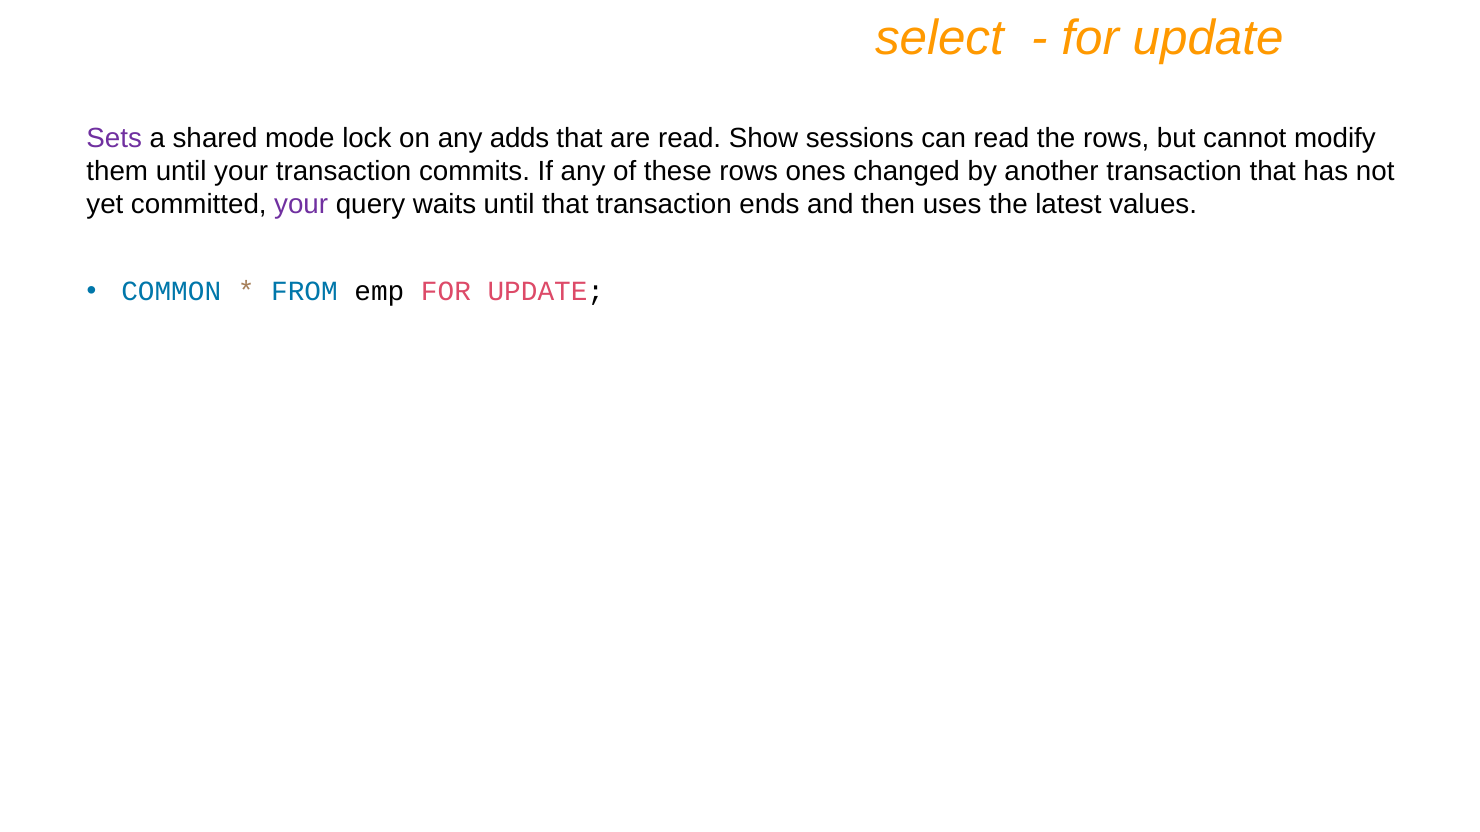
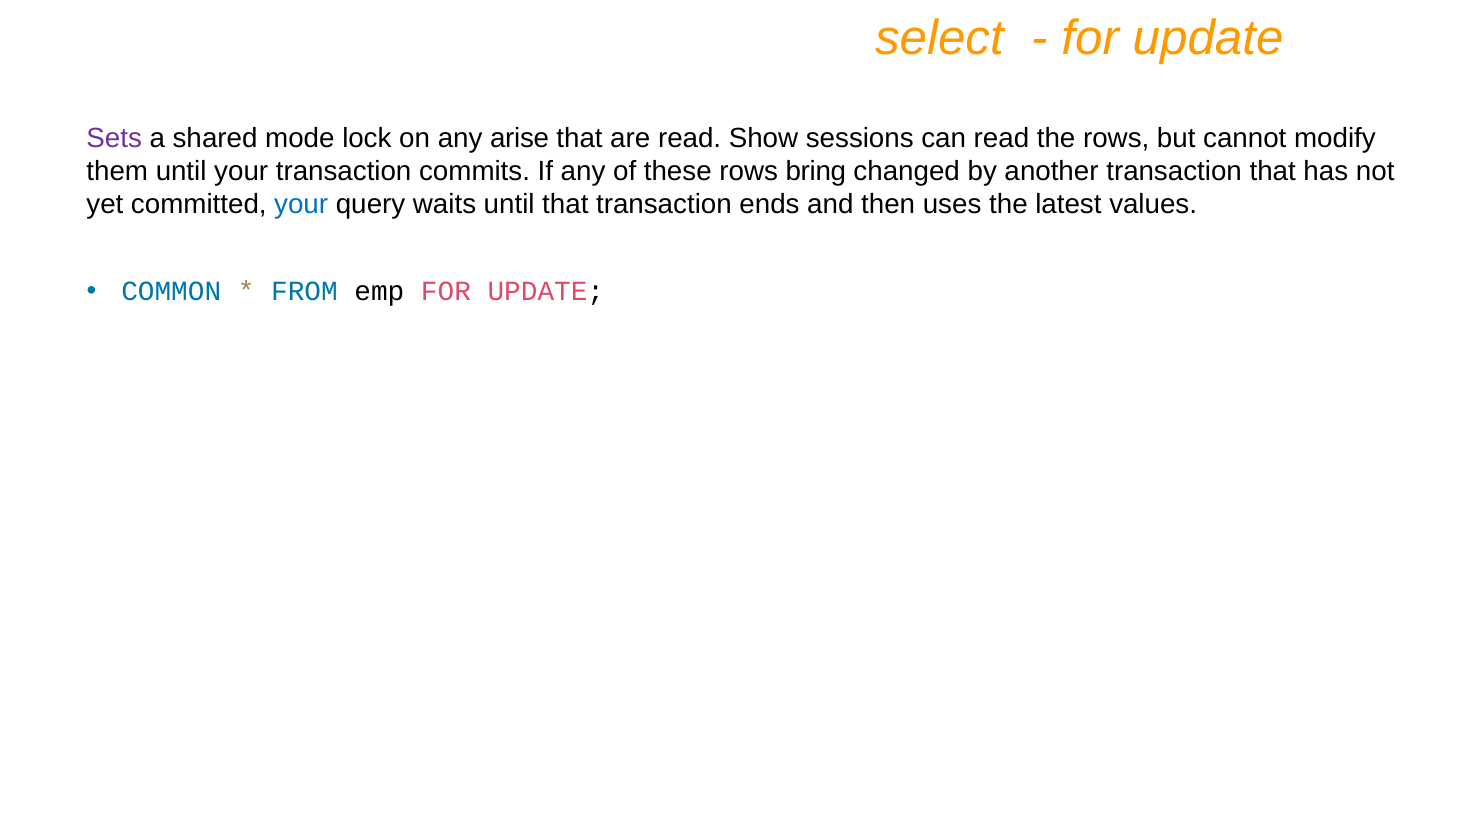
adds: adds -> arise
ones: ones -> bring
your at (301, 205) colour: purple -> blue
